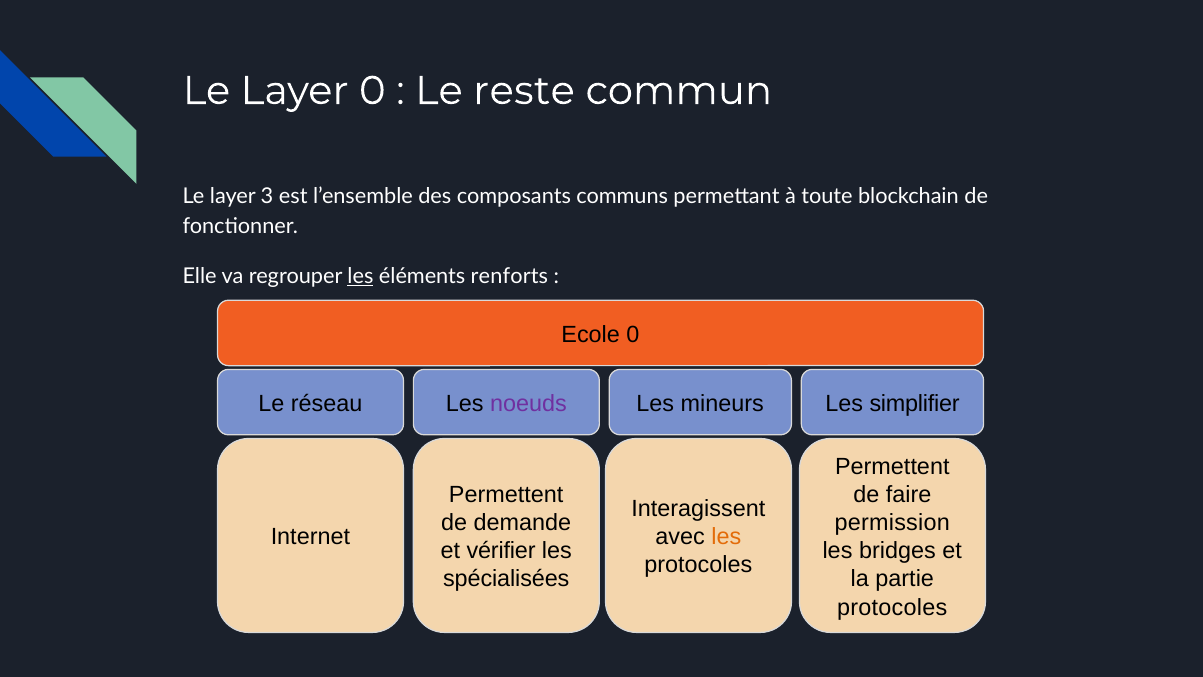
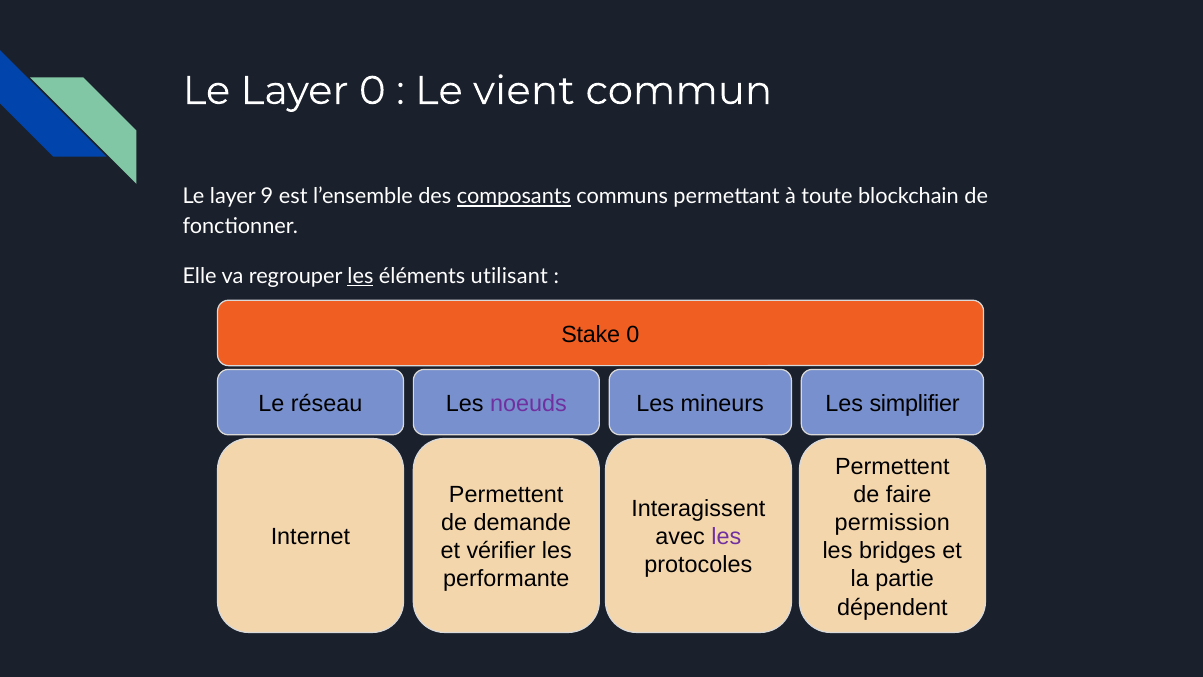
reste: reste -> vient
3: 3 -> 9
composants underline: none -> present
renforts: renforts -> utilisant
Ecole: Ecole -> Stake
les at (726, 537) colour: orange -> purple
spécialisées: spécialisées -> performante
protocoles at (892, 607): protocoles -> dépendent
